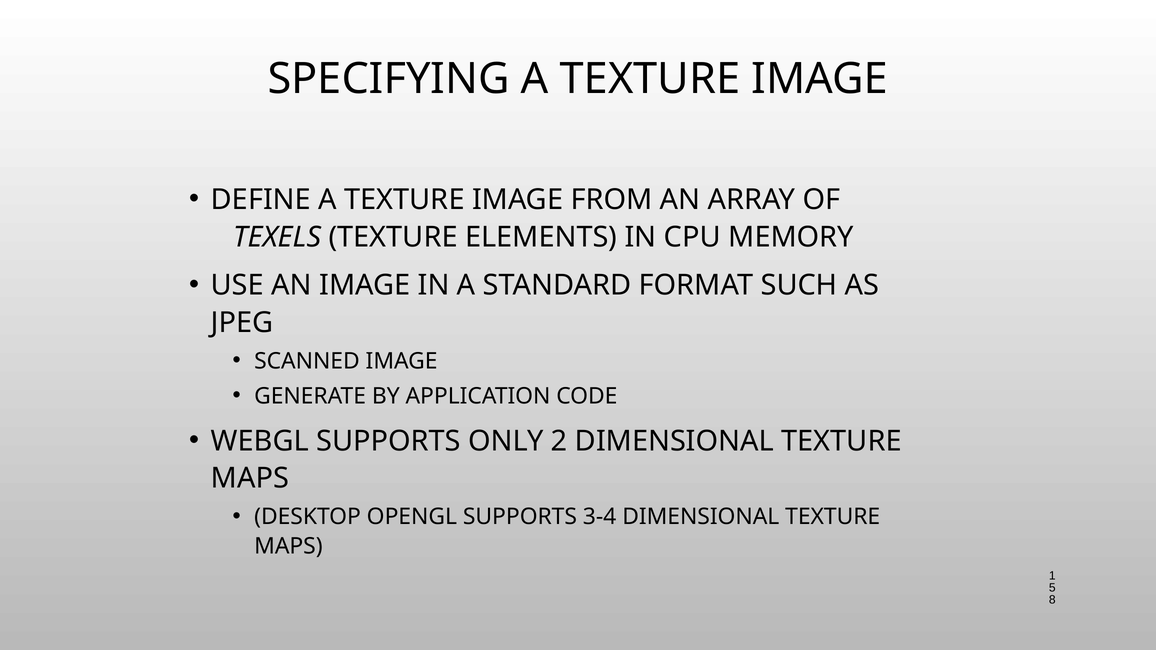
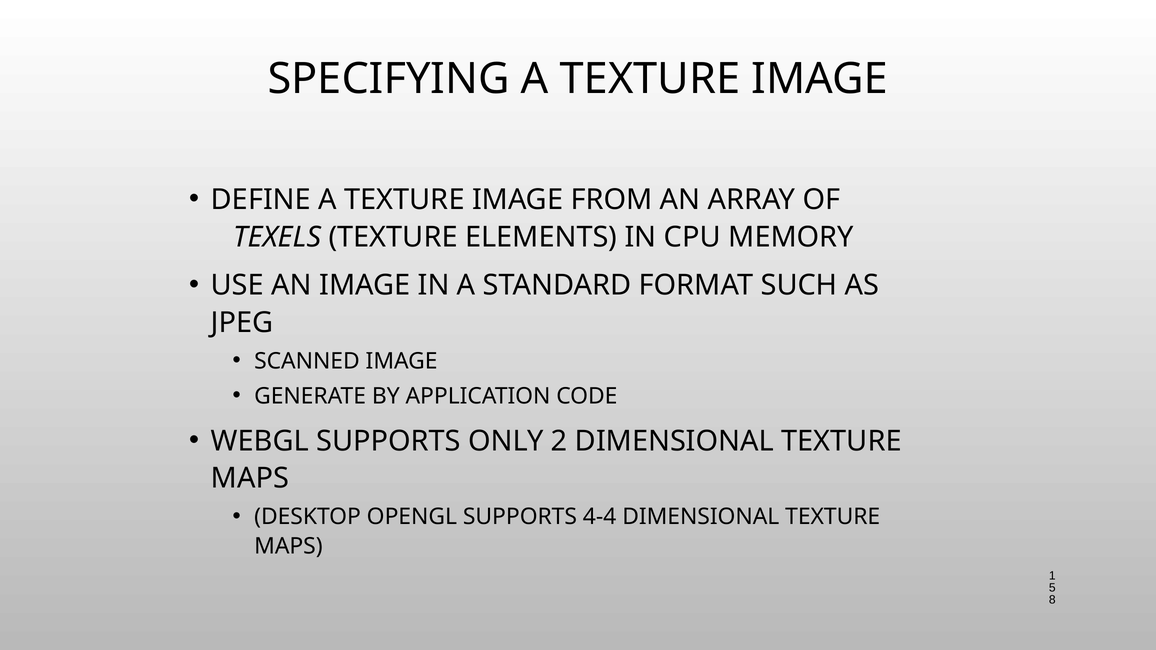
3-4: 3-4 -> 4-4
